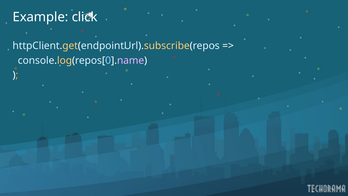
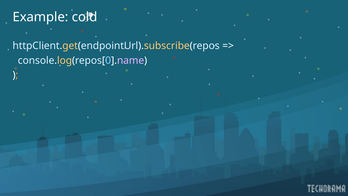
click: click -> cold
